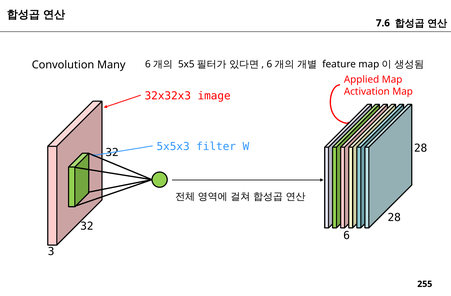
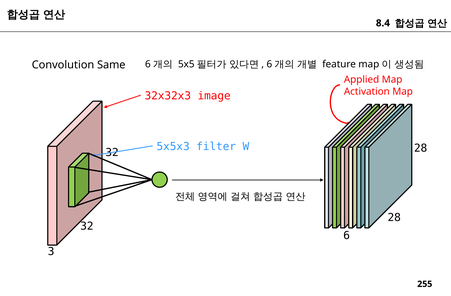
7.6: 7.6 -> 8.4
Many: Many -> Same
